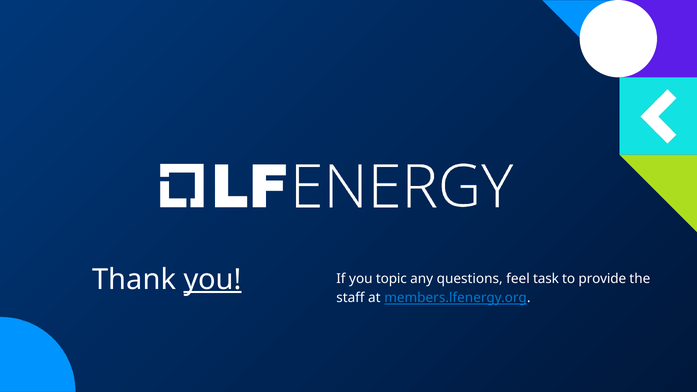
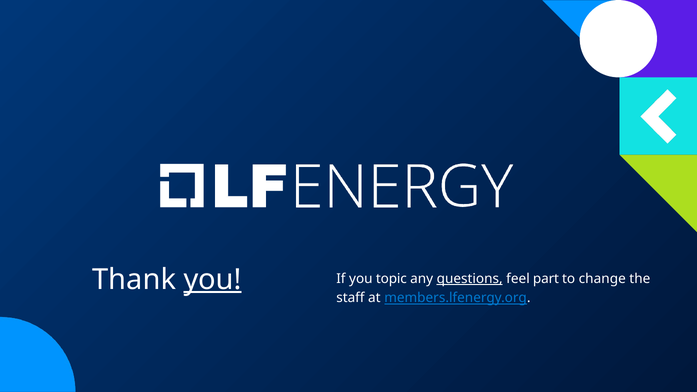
questions underline: none -> present
task: task -> part
provide: provide -> change
